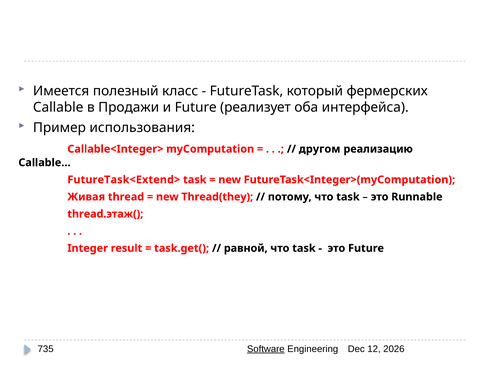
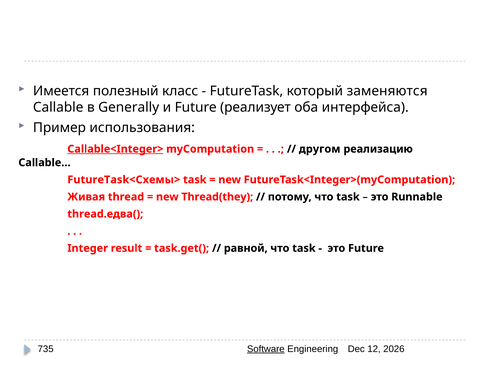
фермерских: фермерских -> заменяются
Продажи: Продажи -> Generally
Callable<Integer> underline: none -> present
FutureTask<Extend>: FutureTask<Extend> -> FutureTask<Схемы>
thread.этаж(: thread.этаж( -> thread.едва(
